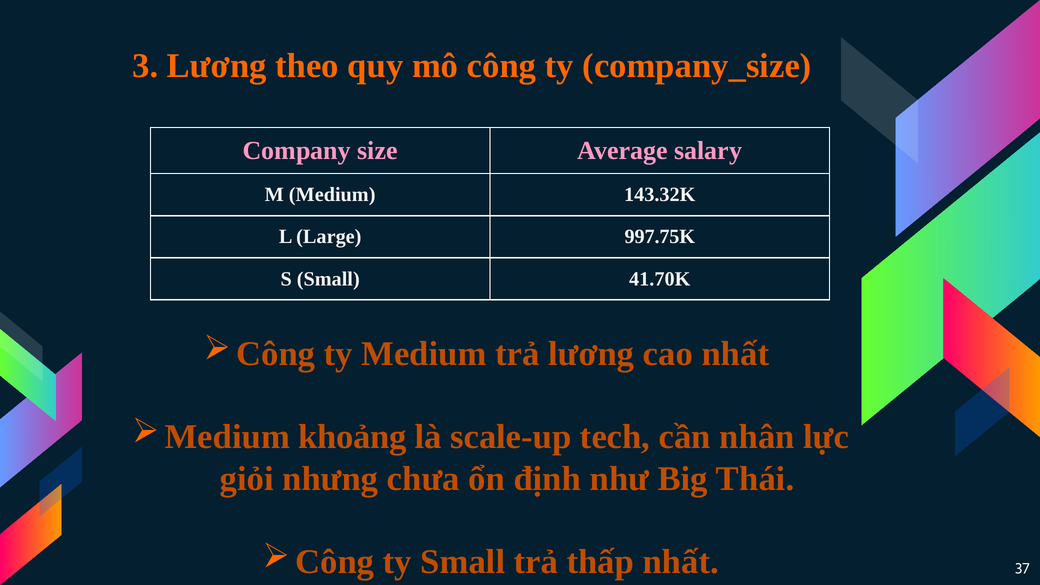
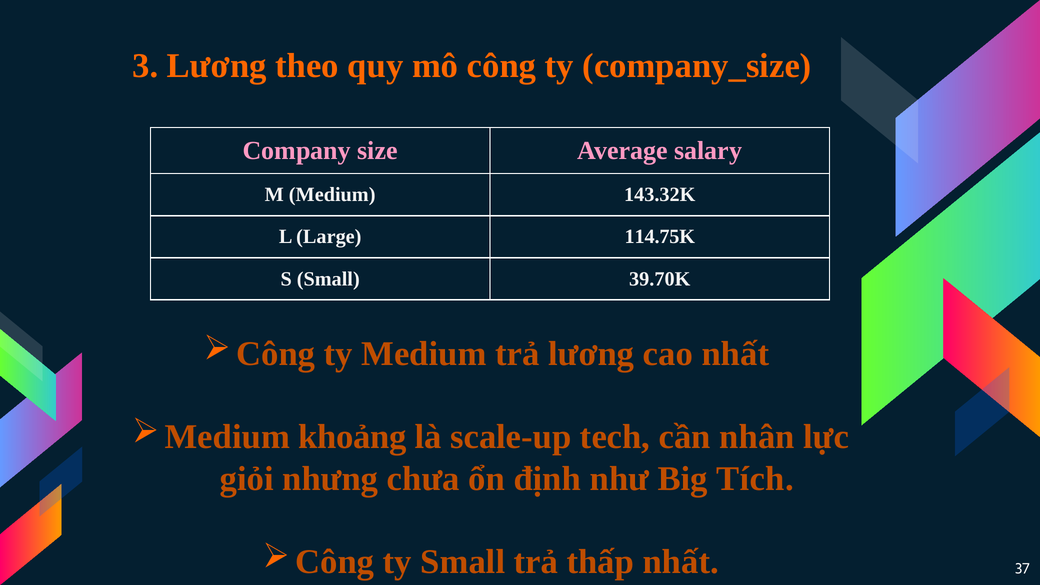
997.75K: 997.75K -> 114.75K
41.70K: 41.70K -> 39.70K
Thái: Thái -> Tích
